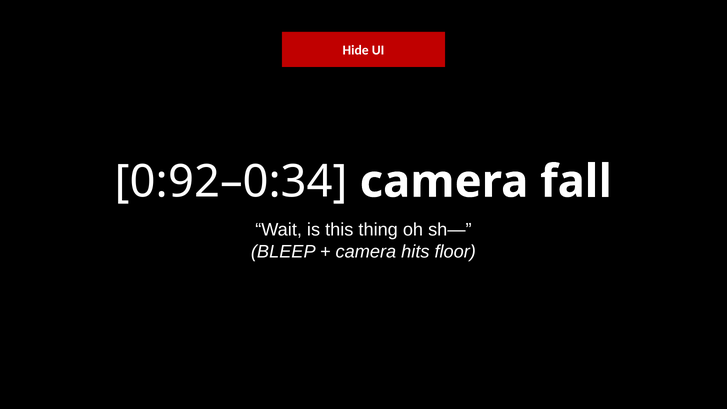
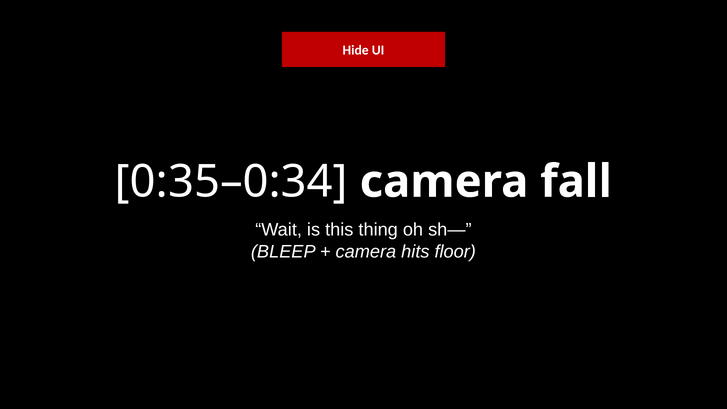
0:92–0:34: 0:92–0:34 -> 0:35–0:34
